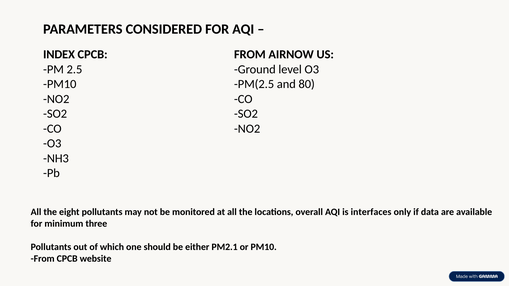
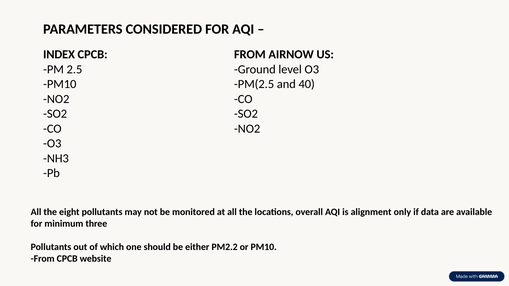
80: 80 -> 40
interfaces: interfaces -> alignment
PM2.1: PM2.1 -> PM2.2
